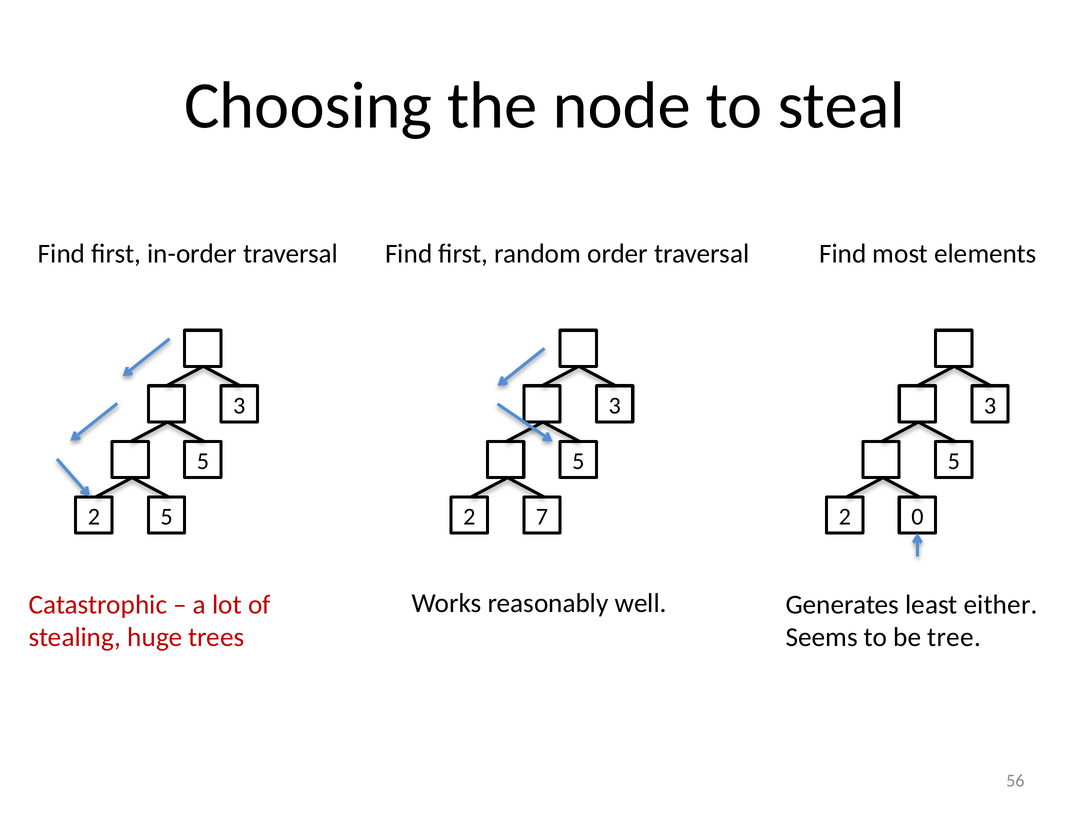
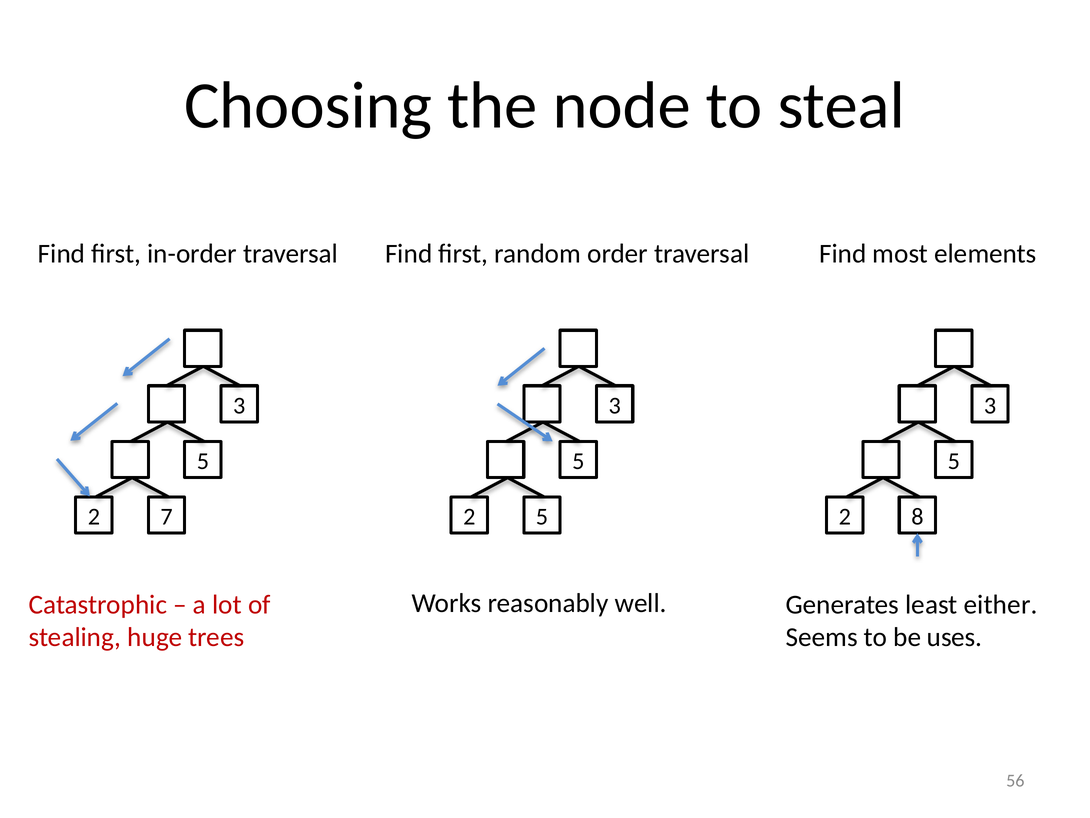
2 5: 5 -> 7
2 7: 7 -> 5
0: 0 -> 8
tree: tree -> uses
